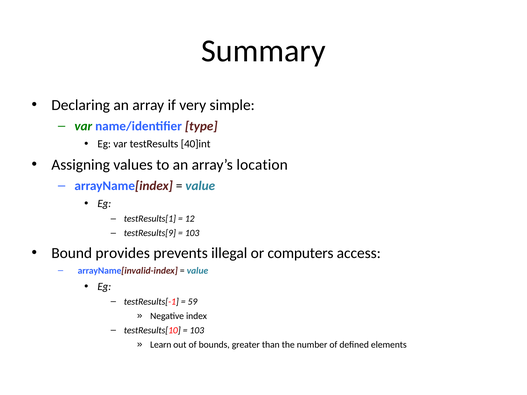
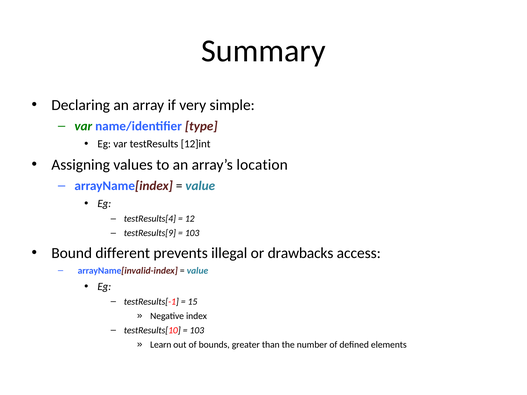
40]int: 40]int -> 12]int
testResults[1: testResults[1 -> testResults[4
provides: provides -> different
computers: computers -> drawbacks
59: 59 -> 15
